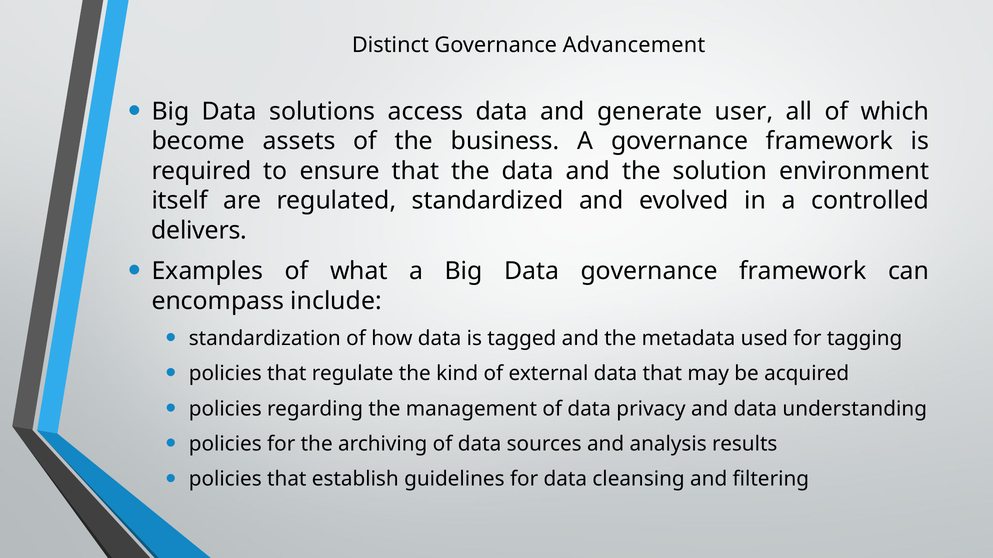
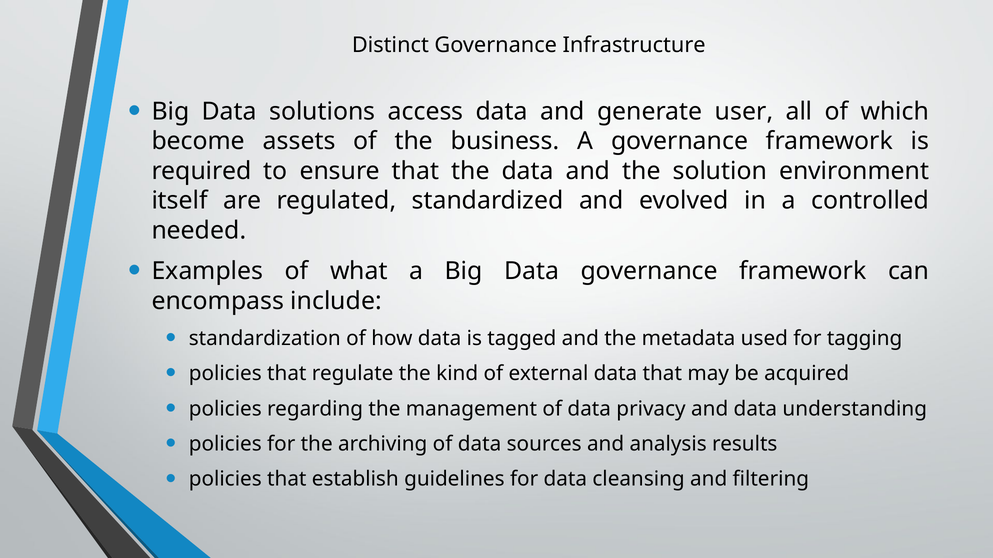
Advancement: Advancement -> Infrastructure
delivers: delivers -> needed
